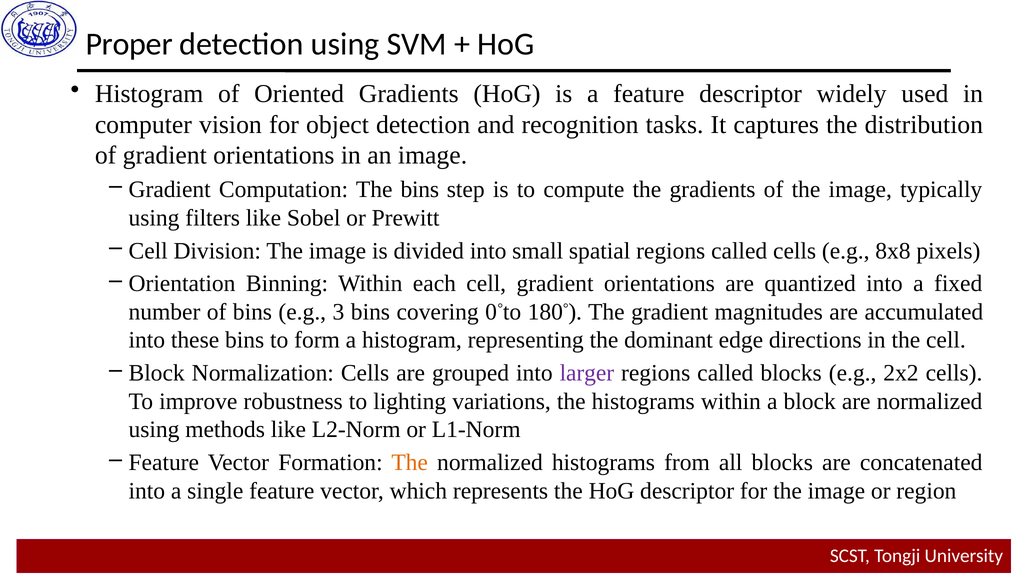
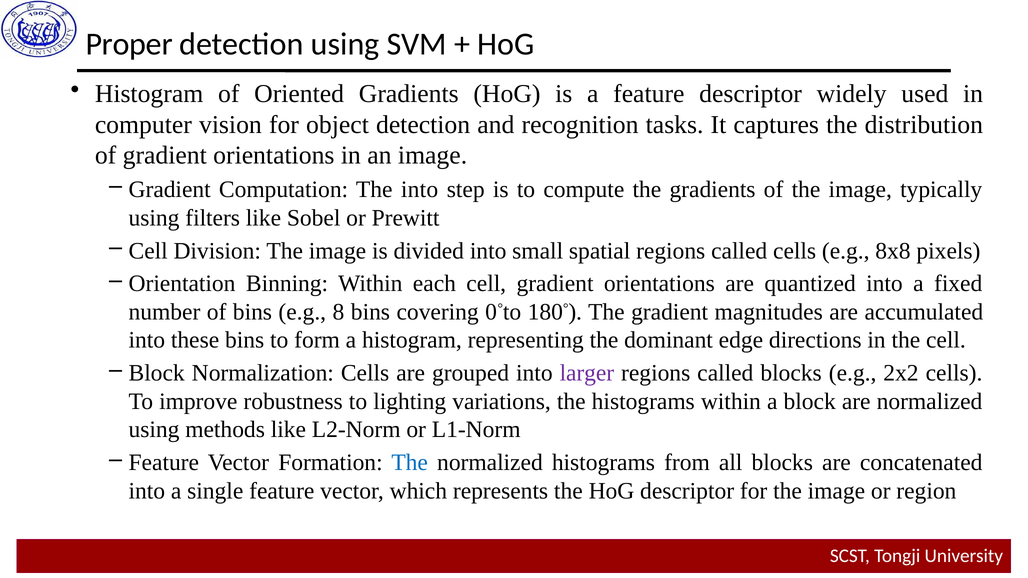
The bins: bins -> into
3: 3 -> 8
The at (410, 463) colour: orange -> blue
